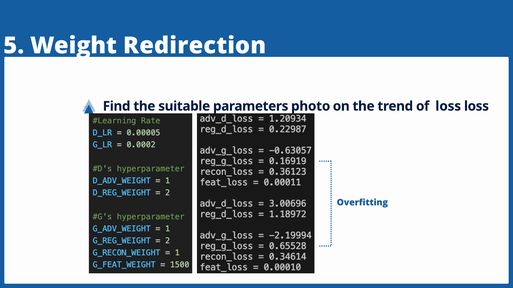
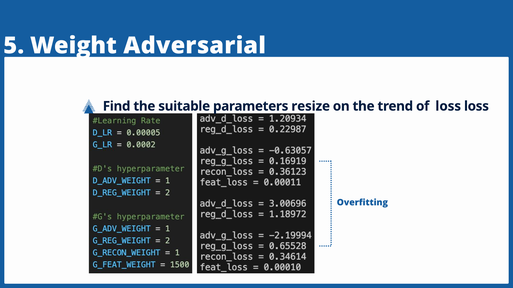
Redirection: Redirection -> Adversarial
photo: photo -> resize
